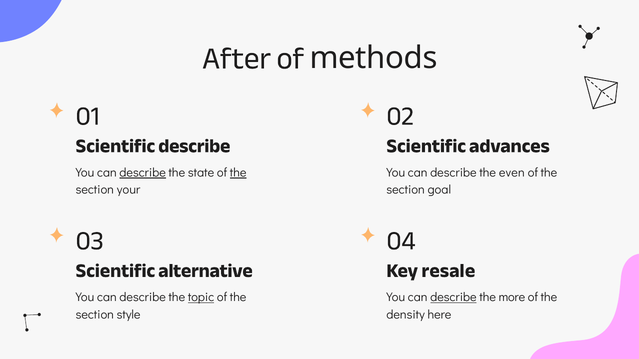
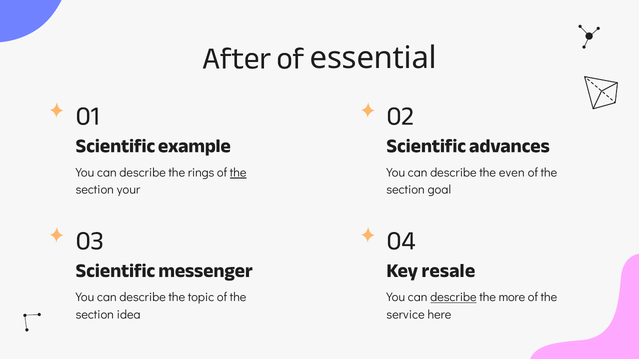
methods: methods -> essential
Scientific describe: describe -> example
describe at (143, 173) underline: present -> none
state: state -> rings
alternative: alternative -> messenger
topic underline: present -> none
style: style -> idea
density: density -> service
